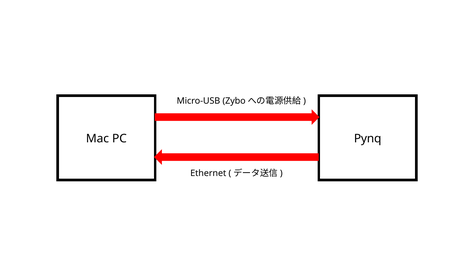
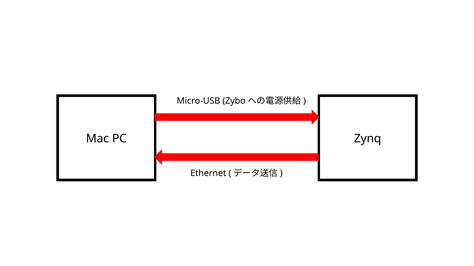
Pynq: Pynq -> Zynq
